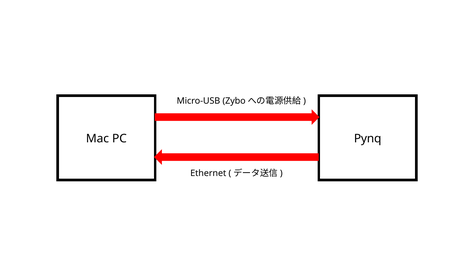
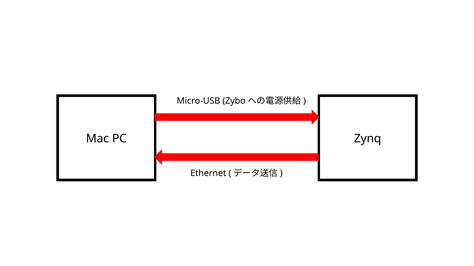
Pynq: Pynq -> Zynq
